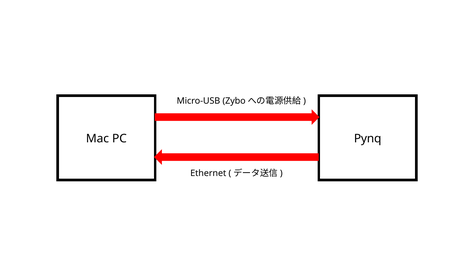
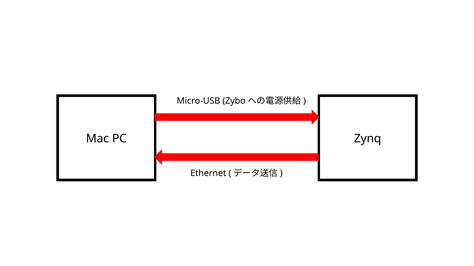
Pynq: Pynq -> Zynq
